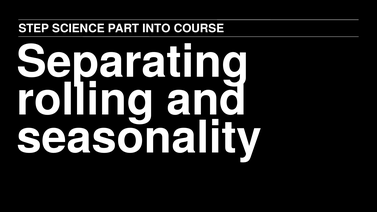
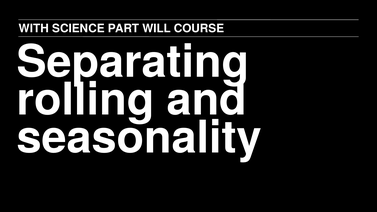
STEP: STEP -> WITH
INTO: INTO -> WILL
